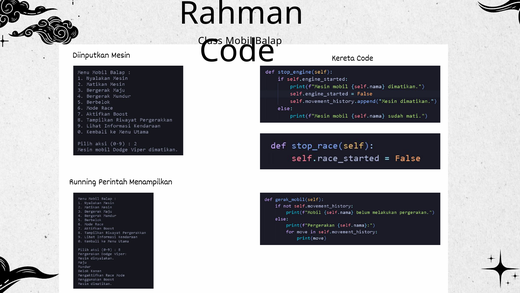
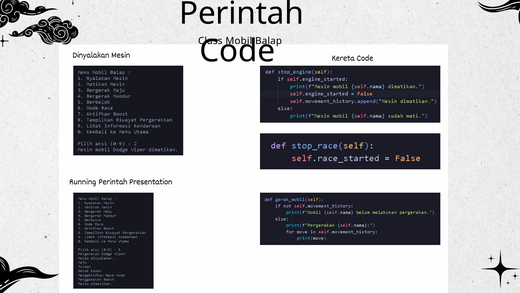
Rahman at (241, 13): Rahman -> Perintah
Diinputkan: Diinputkan -> Dinyalakan
Menampilkan: Menampilkan -> Presentation
